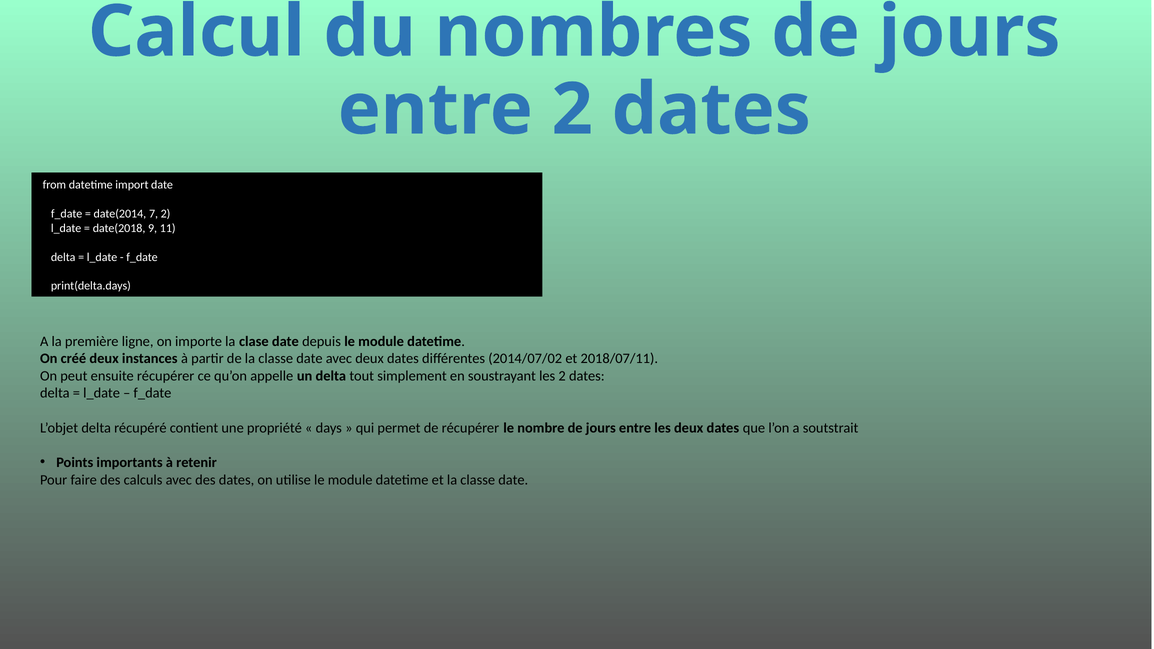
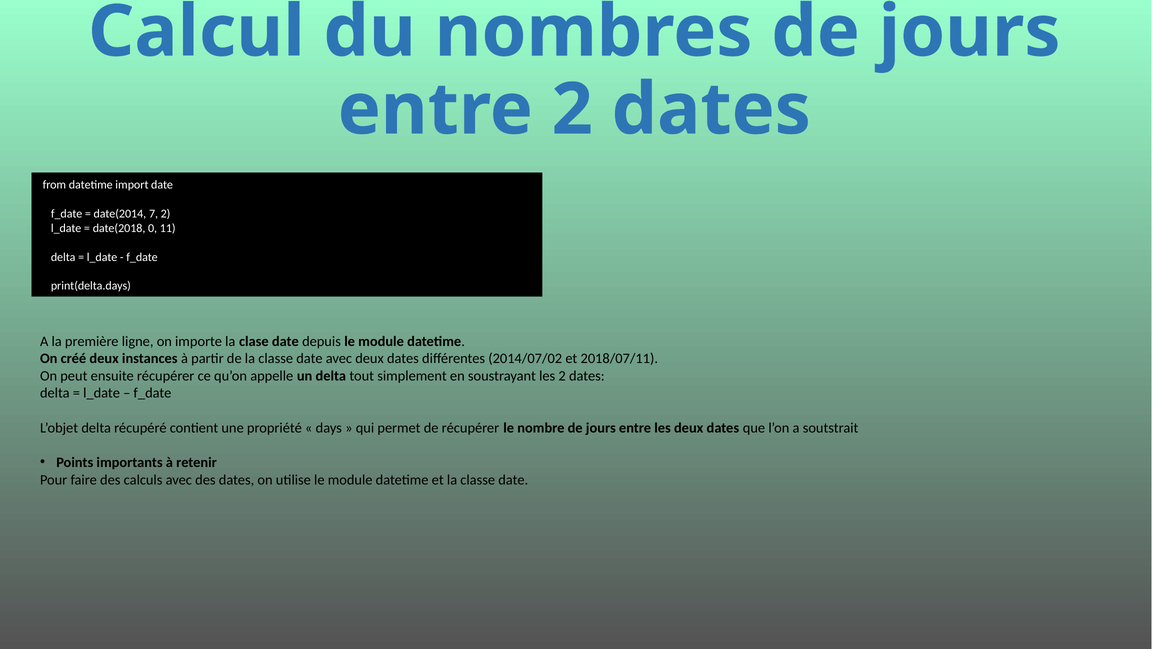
9: 9 -> 0
